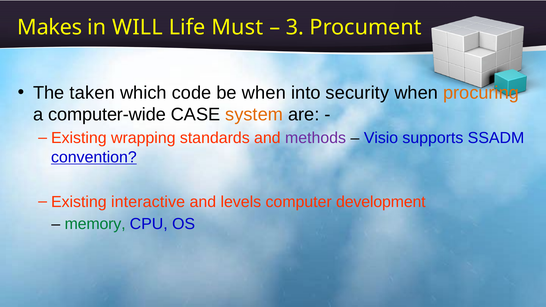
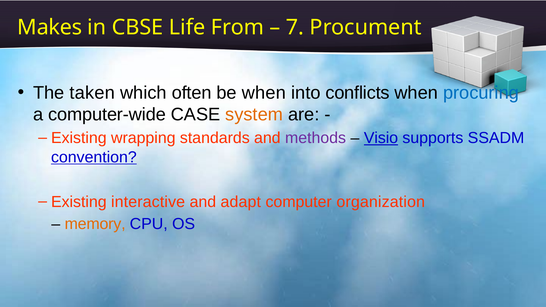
WILL: WILL -> CBSE
Must: Must -> From
3: 3 -> 7
code: code -> often
security: security -> conflicts
procuring colour: orange -> blue
Visio underline: none -> present
levels: levels -> adapt
development: development -> organization
memory colour: green -> orange
